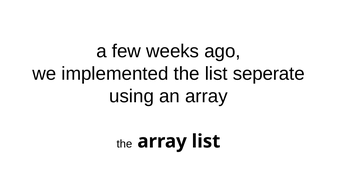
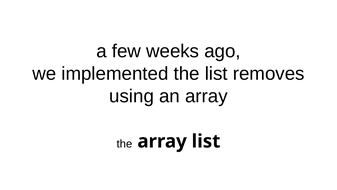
seperate: seperate -> removes
